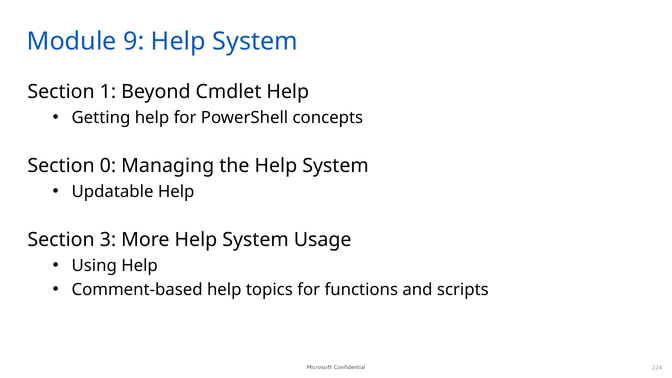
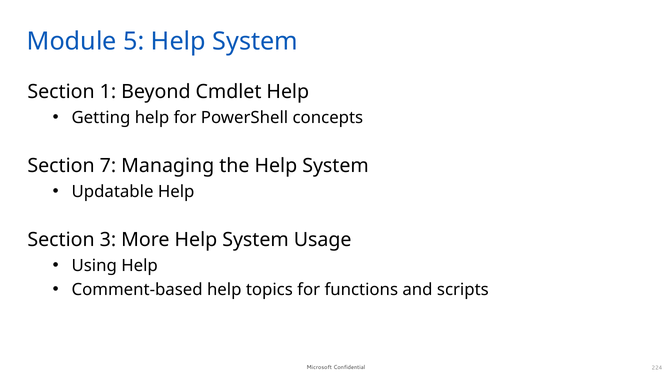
9: 9 -> 5
0: 0 -> 7
